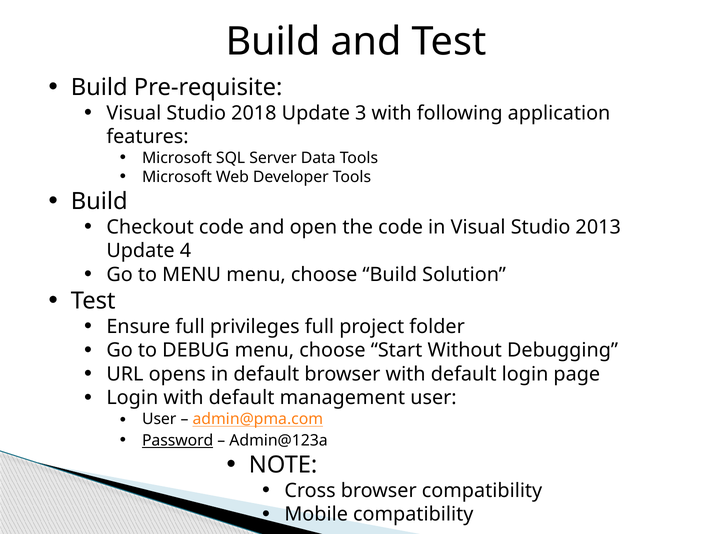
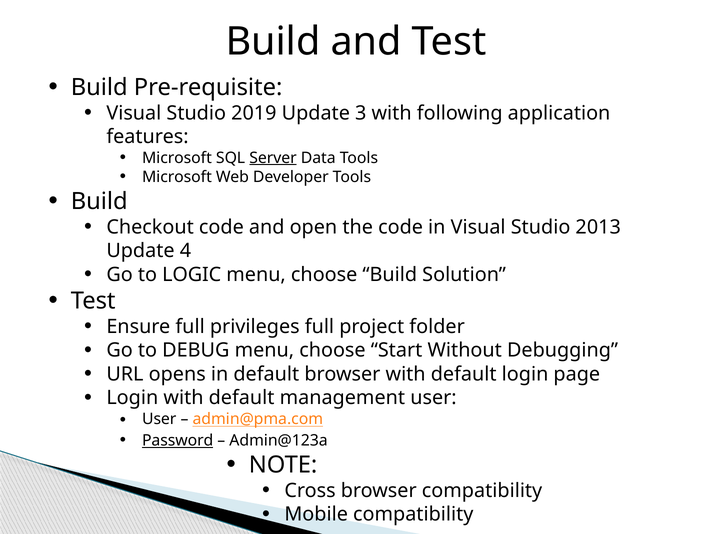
2018: 2018 -> 2019
Server underline: none -> present
to MENU: MENU -> LOGIC
